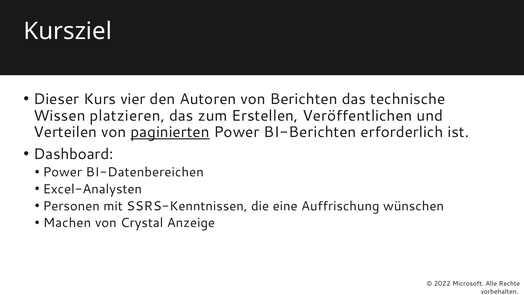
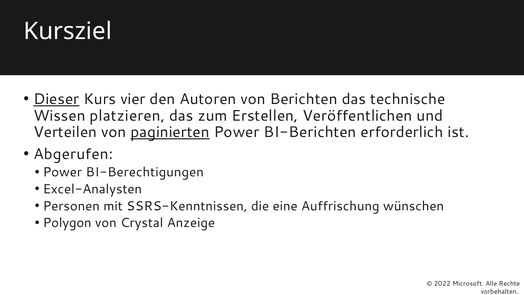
Dieser underline: none -> present
Dashboard: Dashboard -> Abgerufen
BI-Datenbereichen: BI-Datenbereichen -> BI-Berechtigungen
Machen: Machen -> Polygon
